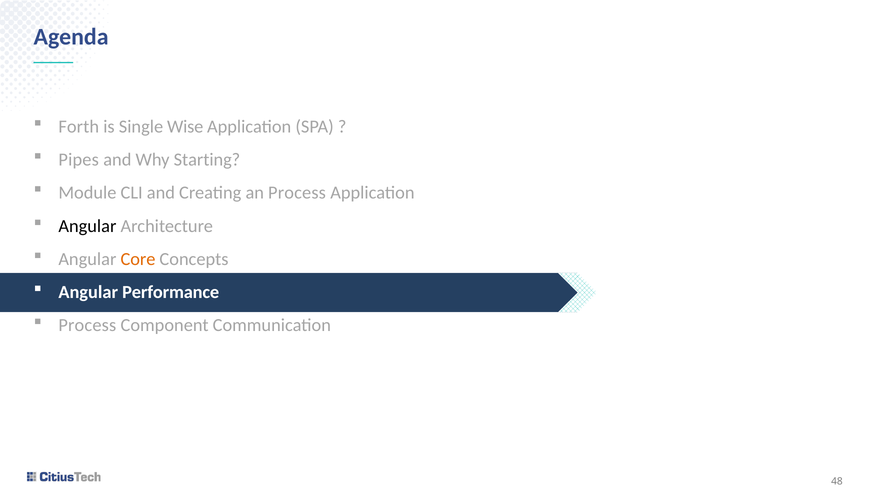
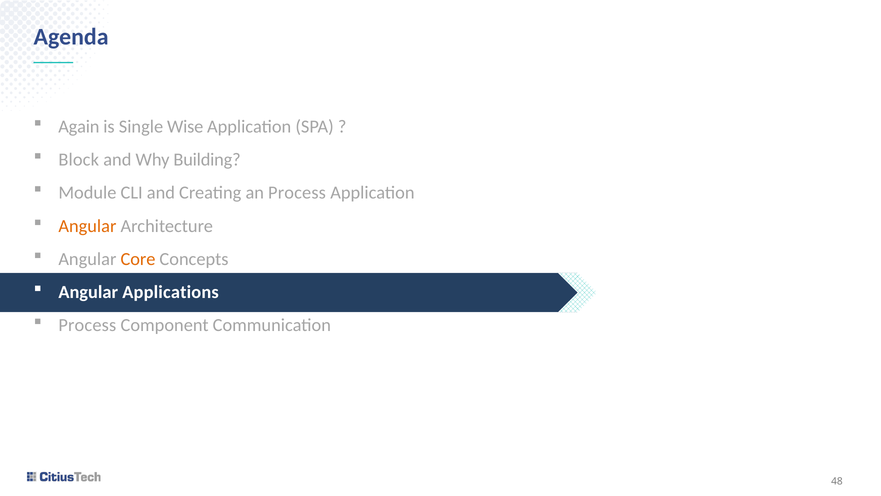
Forth: Forth -> Again
Pipes: Pipes -> Block
Starting: Starting -> Building
Angular at (87, 226) colour: black -> orange
Performance: Performance -> Applications
